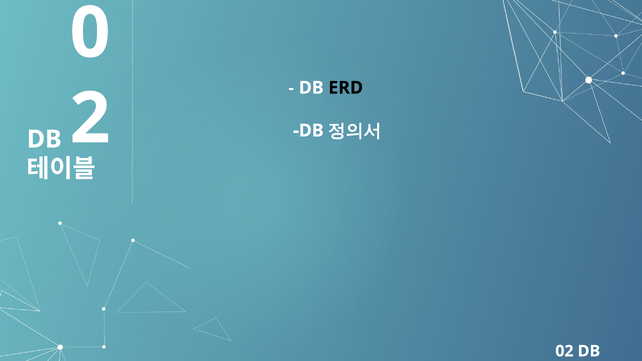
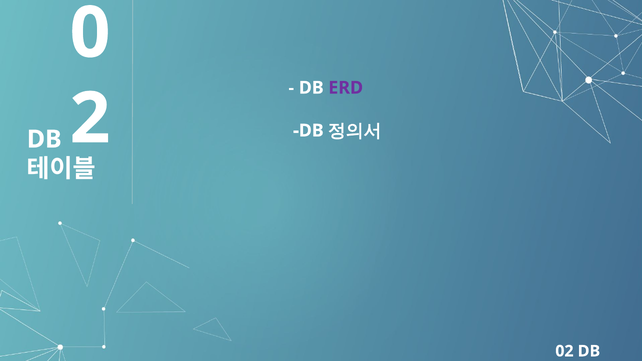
ERD colour: black -> purple
